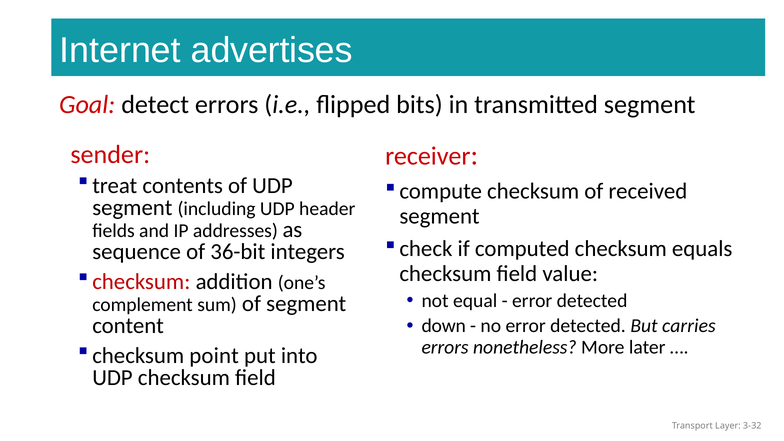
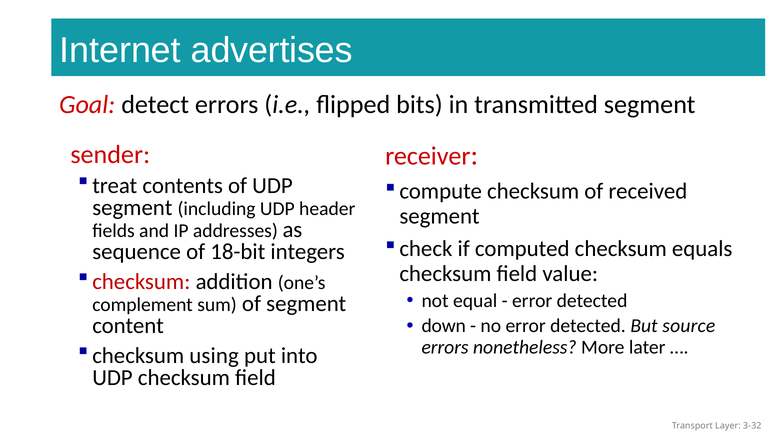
36-bit: 36-bit -> 18-bit
carries: carries -> source
point: point -> using
